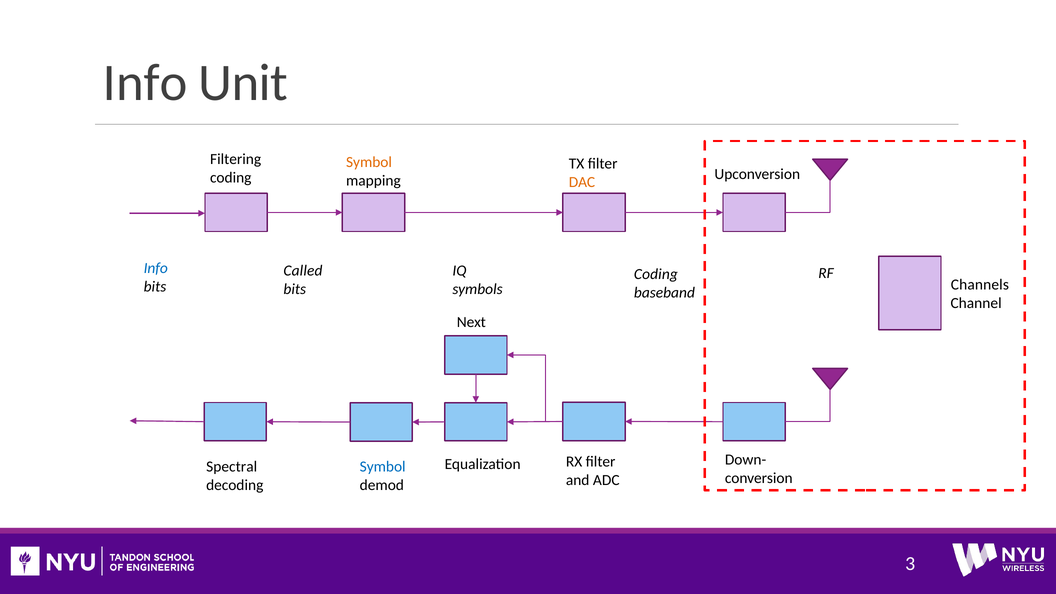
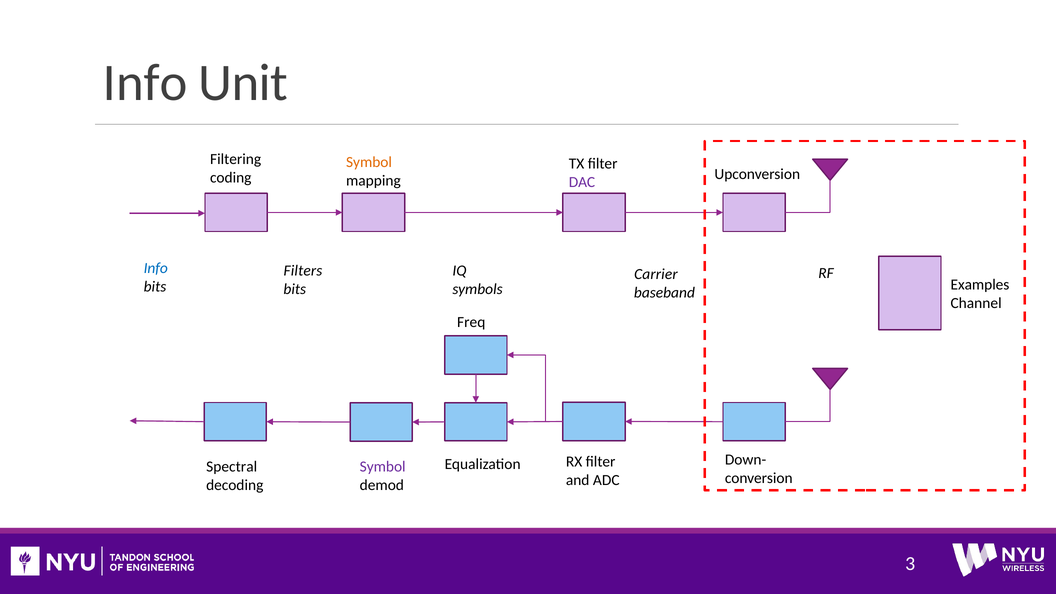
DAC colour: orange -> purple
Called: Called -> Filters
Coding at (656, 274): Coding -> Carrier
Channels: Channels -> Examples
Next: Next -> Freq
Symbol at (383, 466) colour: blue -> purple
